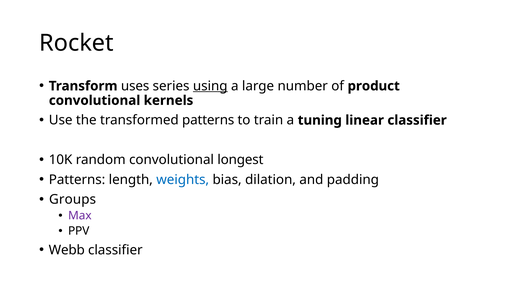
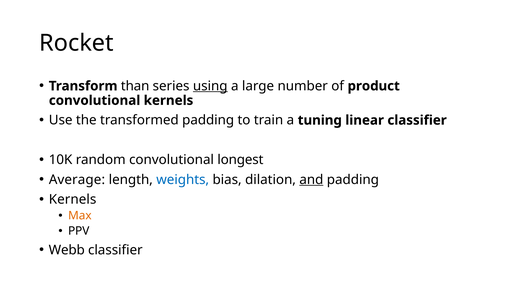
uses: uses -> than
transformed patterns: patterns -> padding
Patterns at (77, 180): Patterns -> Average
and underline: none -> present
Groups at (73, 200): Groups -> Kernels
Max colour: purple -> orange
